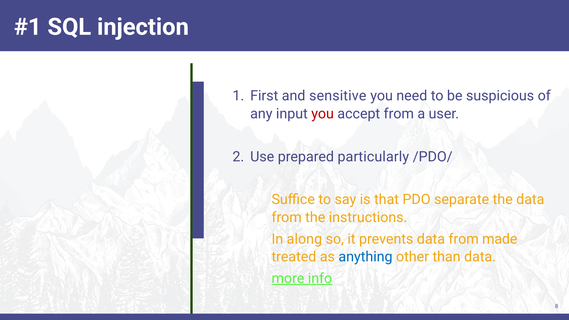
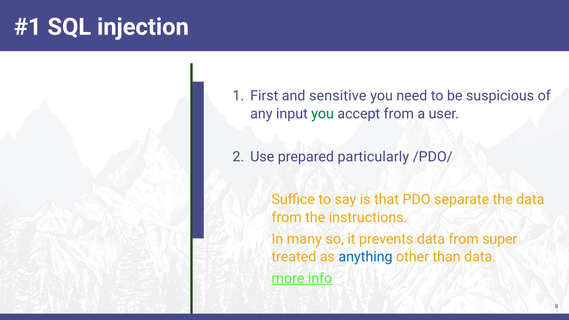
you at (323, 114) colour: red -> green
along: along -> many
made: made -> super
